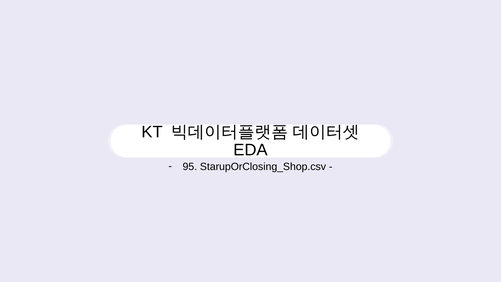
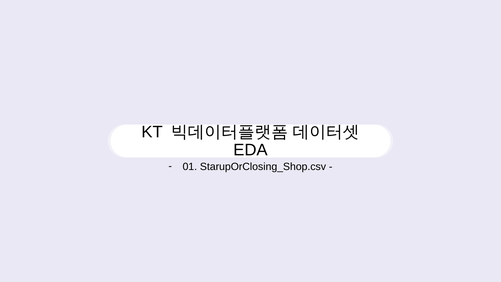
95: 95 -> 01
